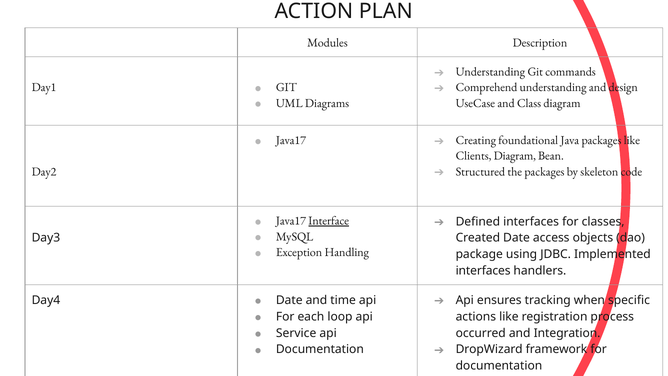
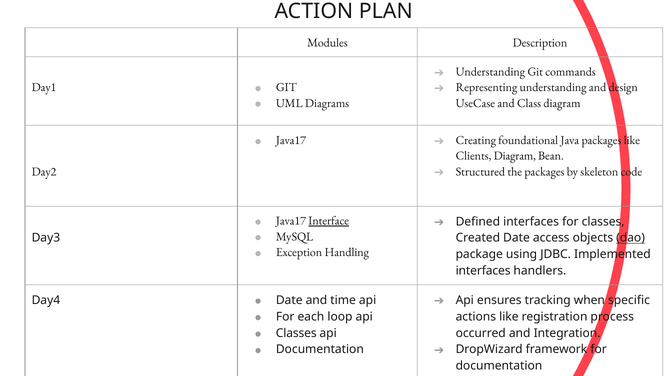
Comprehend: Comprehend -> Representing
dao underline: none -> present
Service at (296, 333): Service -> Classes
